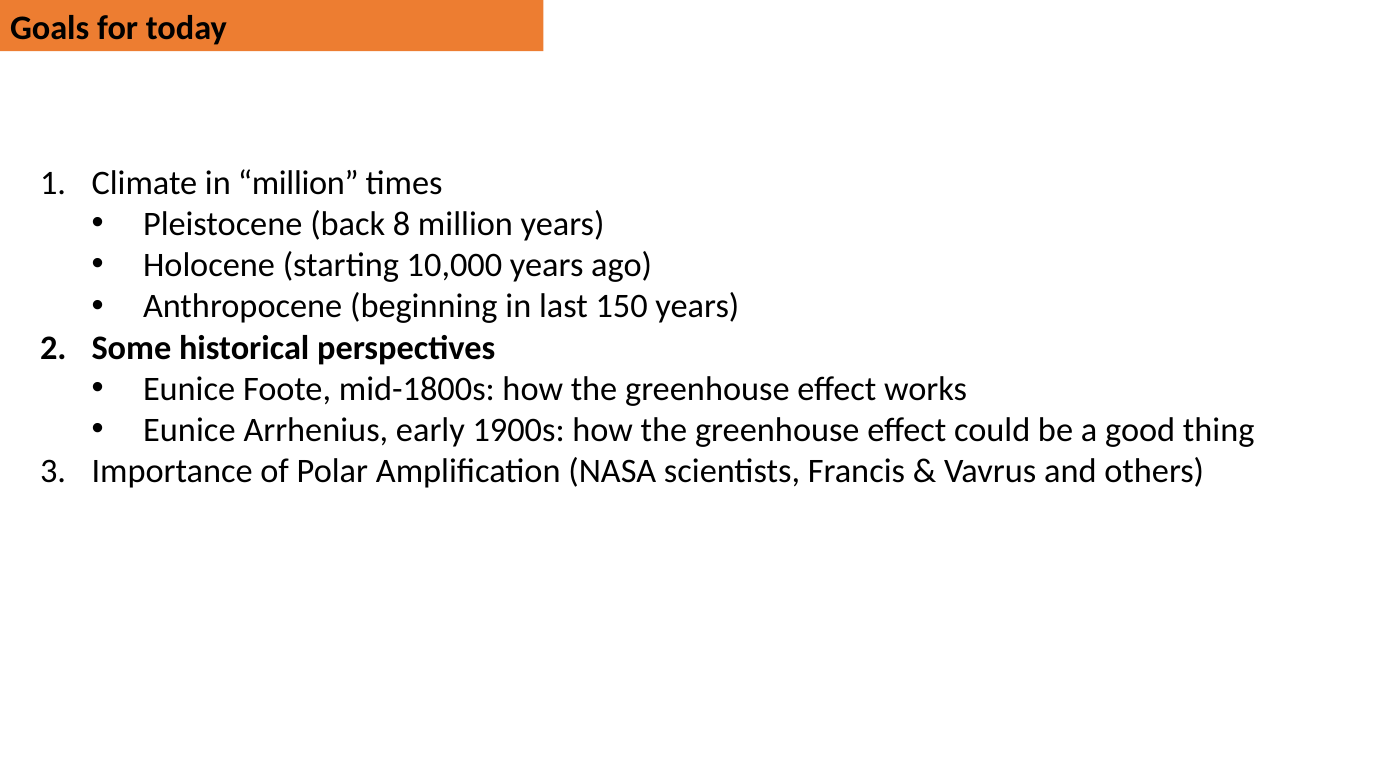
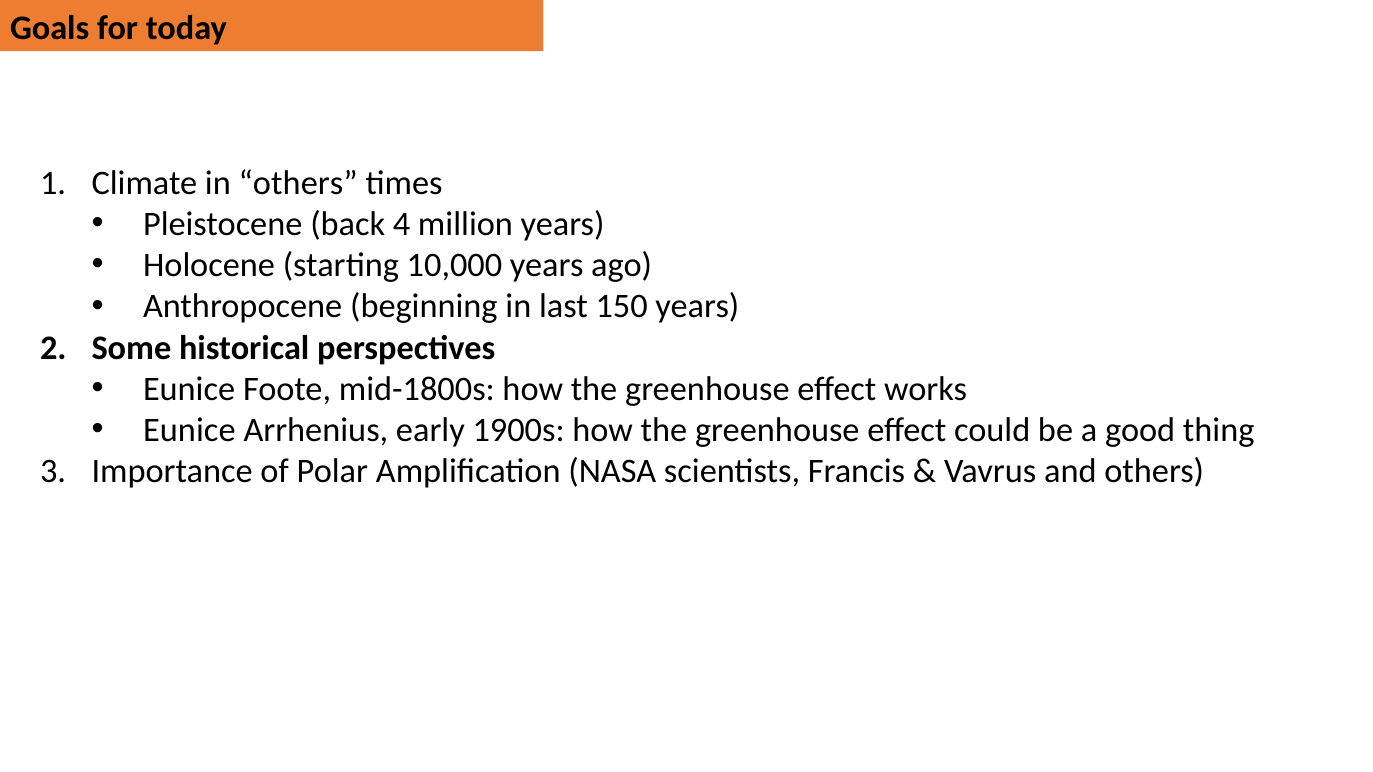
in million: million -> others
8: 8 -> 4
